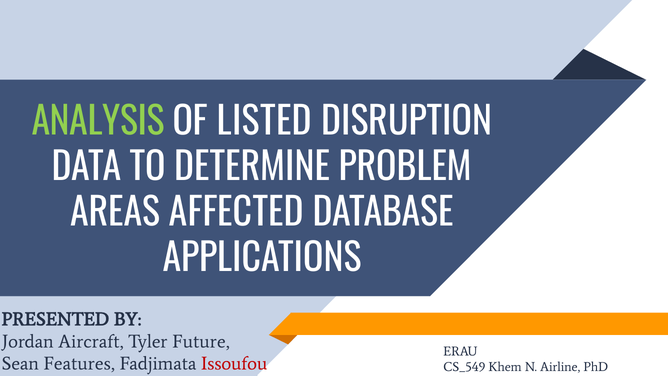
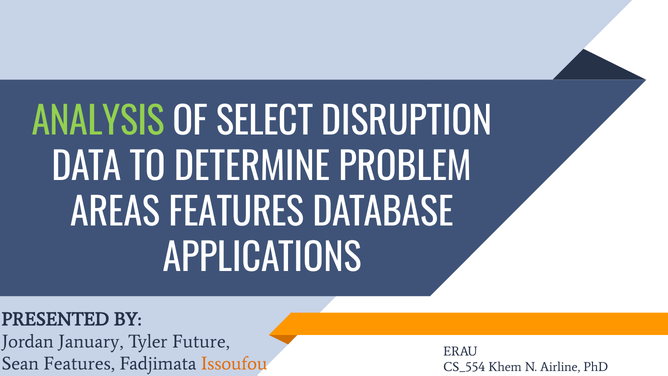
LISTED: LISTED -> SELECT
AREAS AFFECTED: AFFECTED -> FEATURES
Aircraft: Aircraft -> January
Issoufou colour: red -> orange
CS_549: CS_549 -> CS_554
